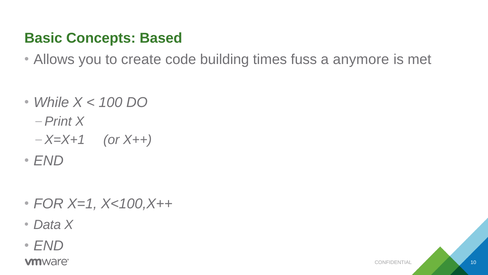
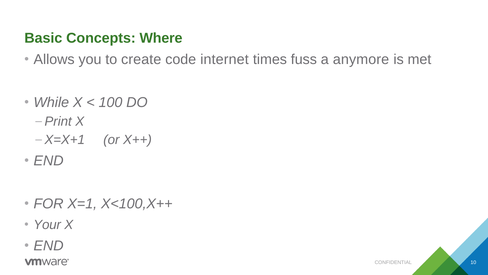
Based: Based -> Where
building: building -> internet
Data: Data -> Your
